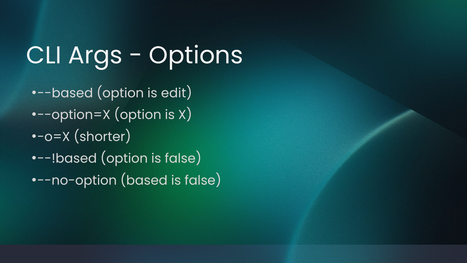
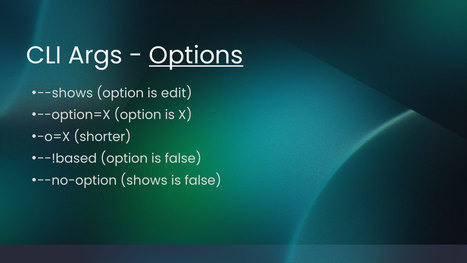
Options underline: none -> present
--based: --based -> --shows
based: based -> shows
